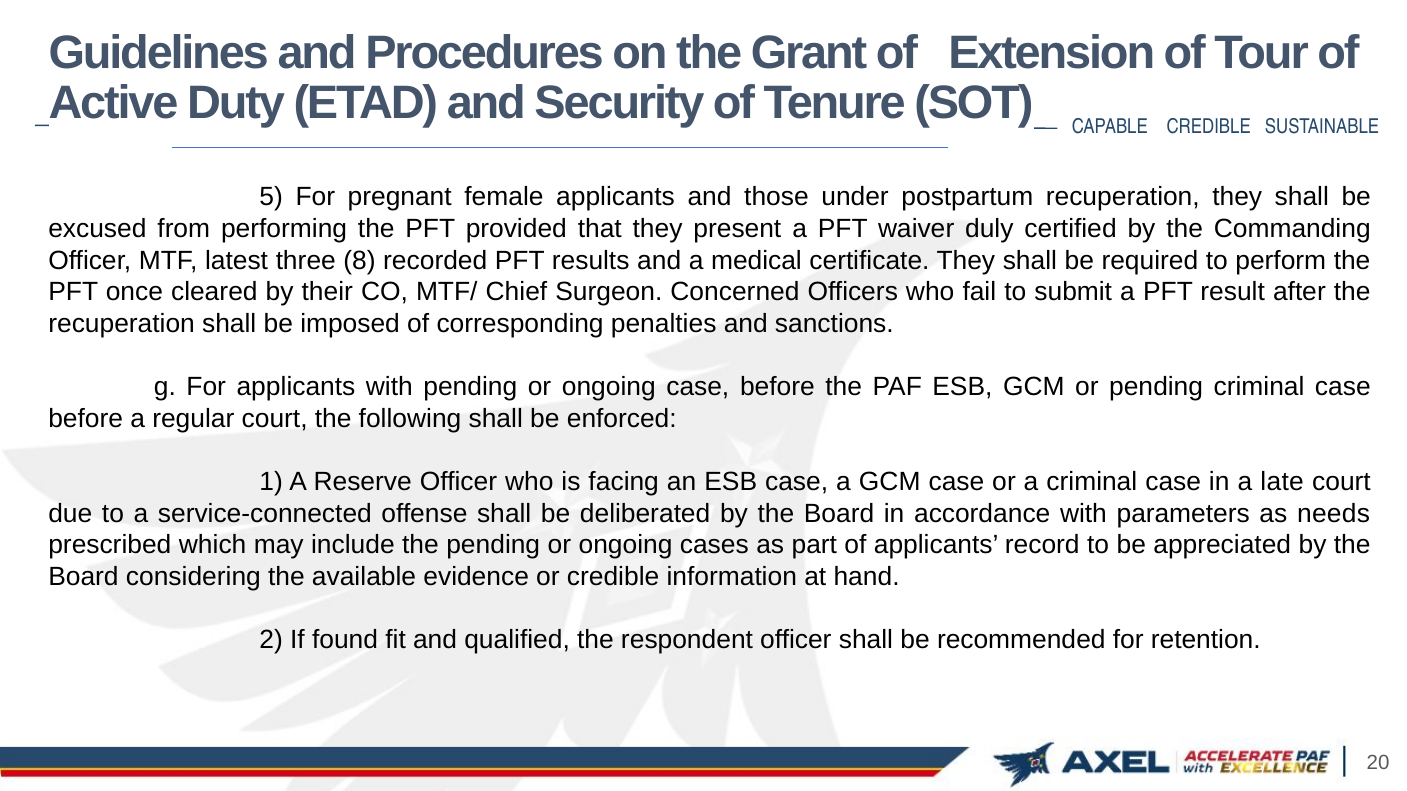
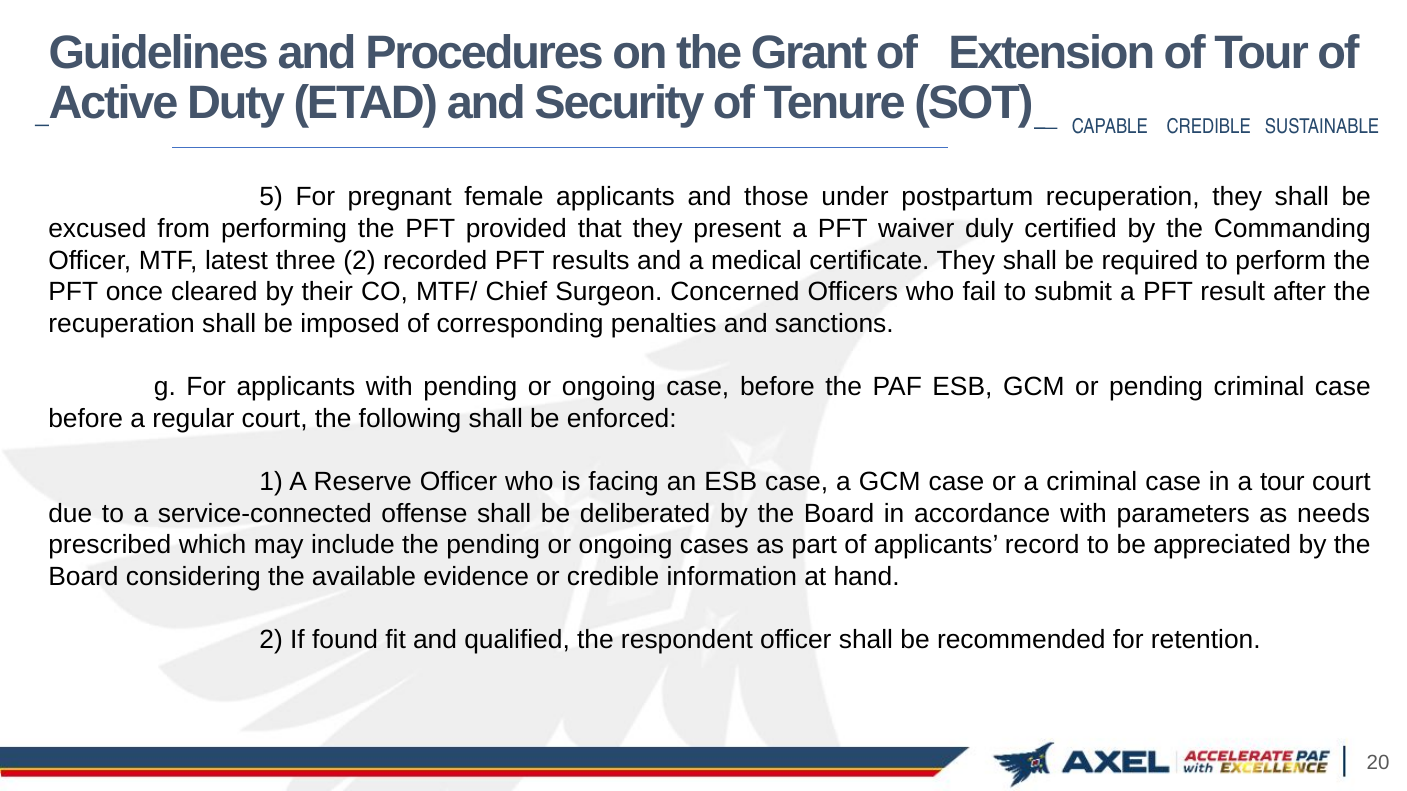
three 8: 8 -> 2
a late: late -> tour
